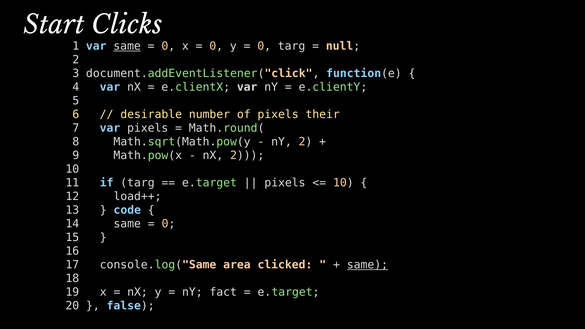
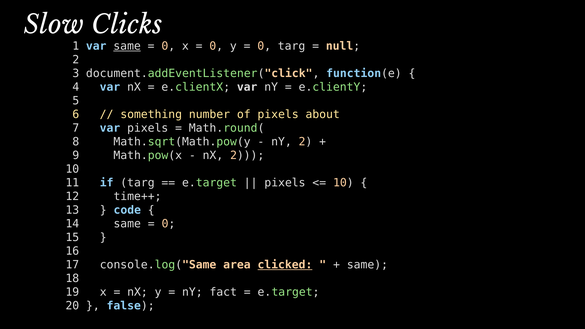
Start: Start -> Slow
desirable: desirable -> something
their: their -> about
load++: load++ -> time++
clicked underline: none -> present
same at (367, 265) underline: present -> none
